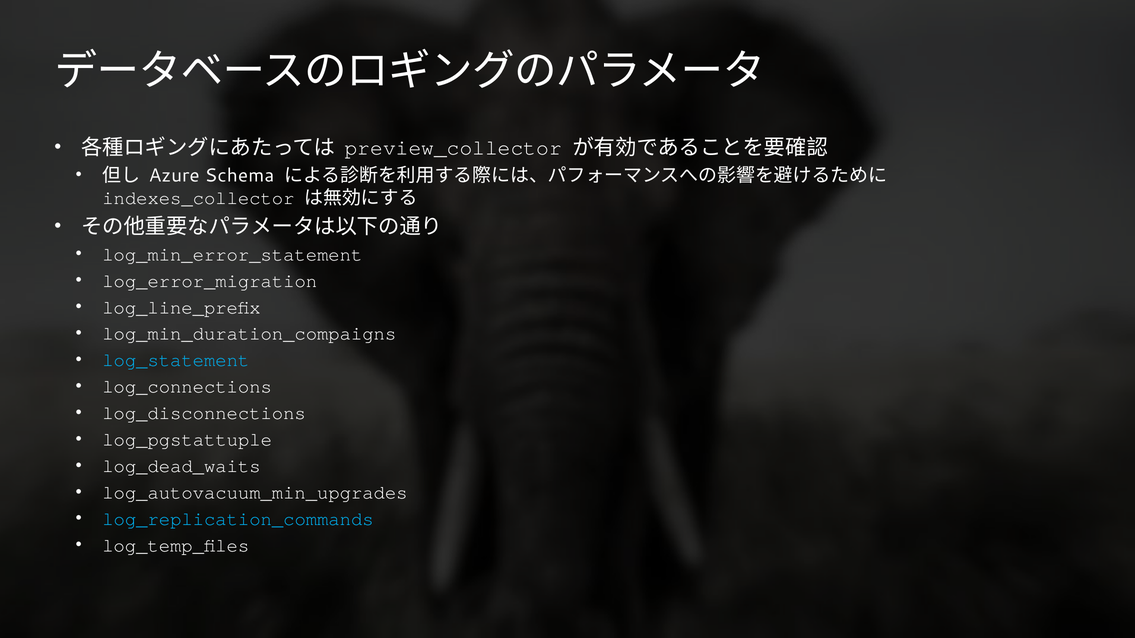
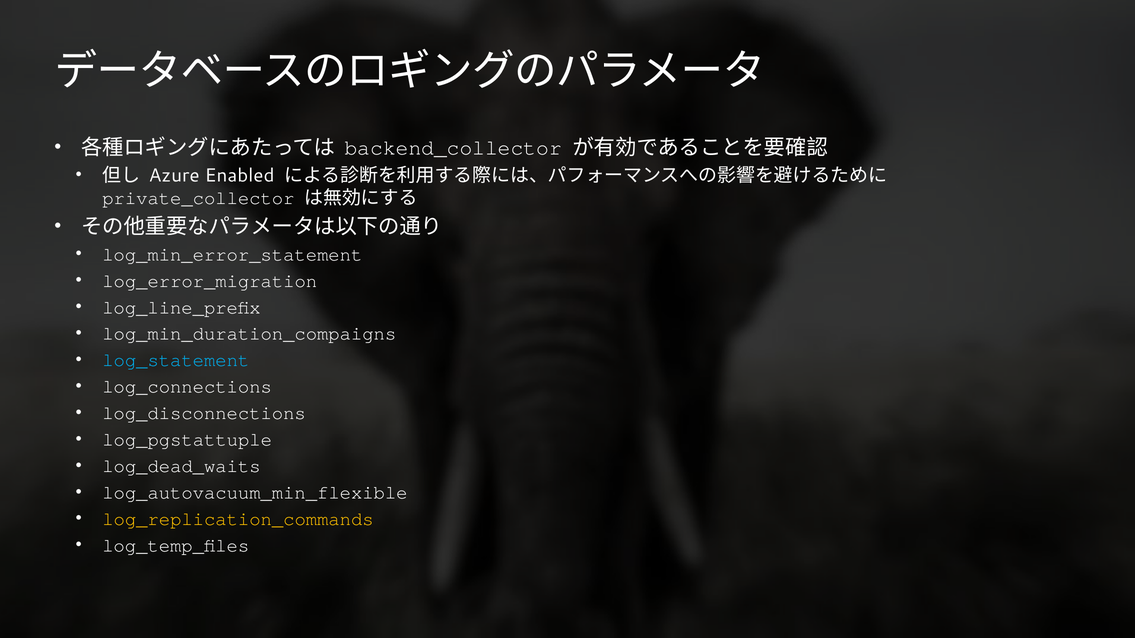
preview_collector: preview_collector -> backend_collector
Schema: Schema -> Enabled
indexes_collector: indexes_collector -> private_collector
log_autovacuum_min_upgrades: log_autovacuum_min_upgrades -> log_autovacuum_min_flexible
log_replication_commands colour: light blue -> yellow
